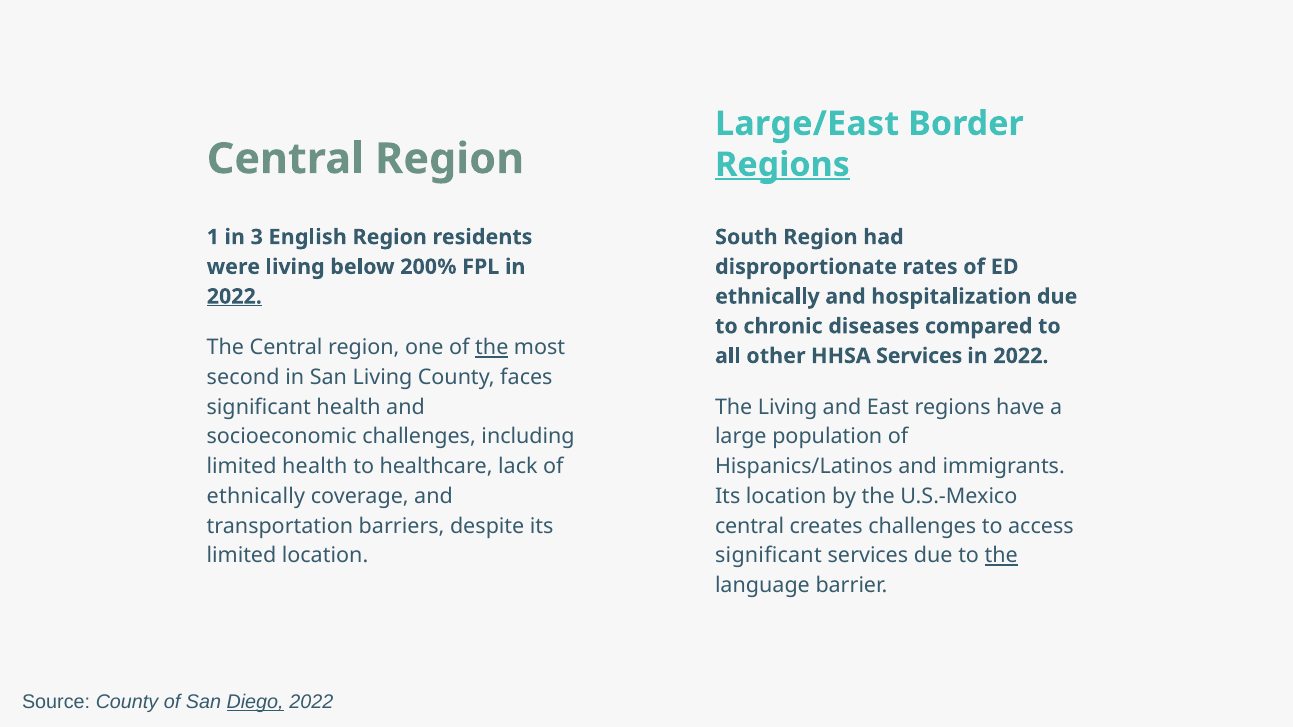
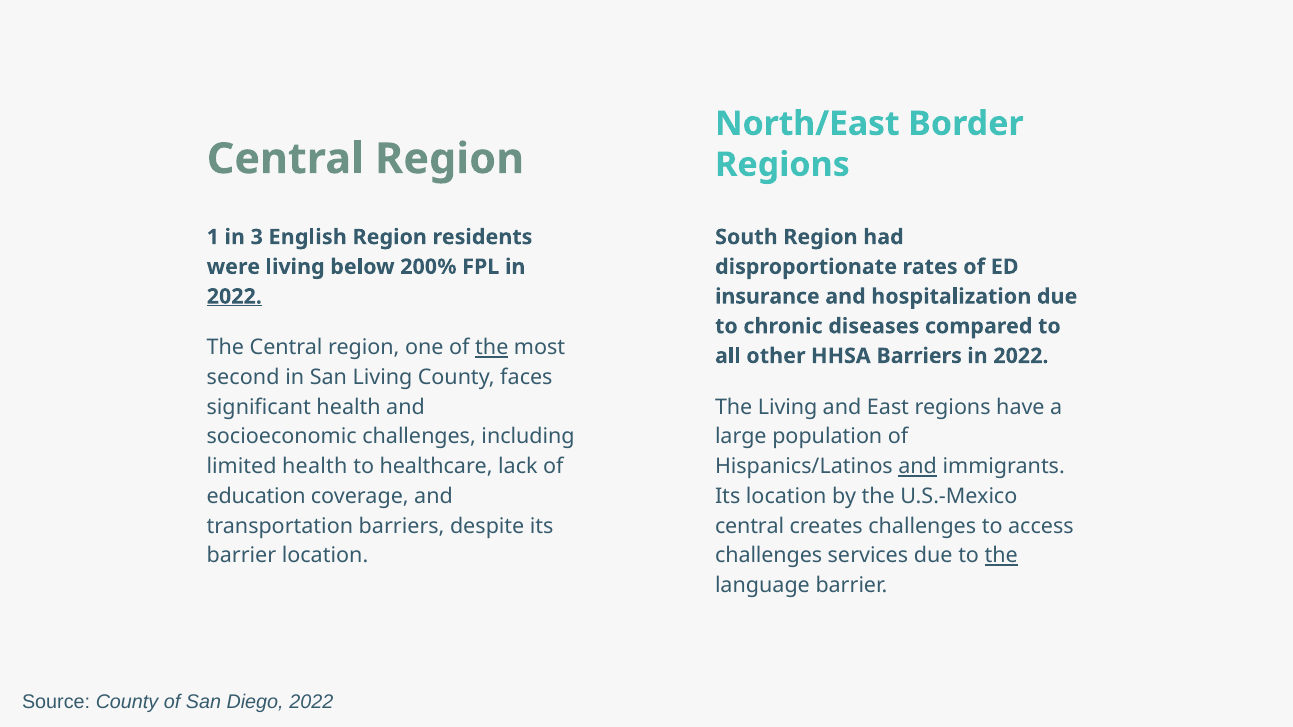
Large/East: Large/East -> North/East
Regions at (782, 165) underline: present -> none
ethnically at (767, 297): ethnically -> insurance
HHSA Services: Services -> Barriers
and at (918, 467) underline: none -> present
ethnically at (256, 497): ethnically -> education
limited at (242, 556): limited -> barrier
significant at (768, 556): significant -> challenges
Diego underline: present -> none
